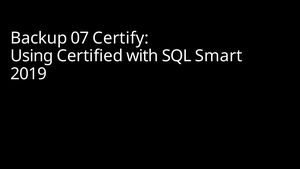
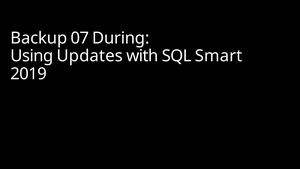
Certify: Certify -> During
Certified: Certified -> Updates
